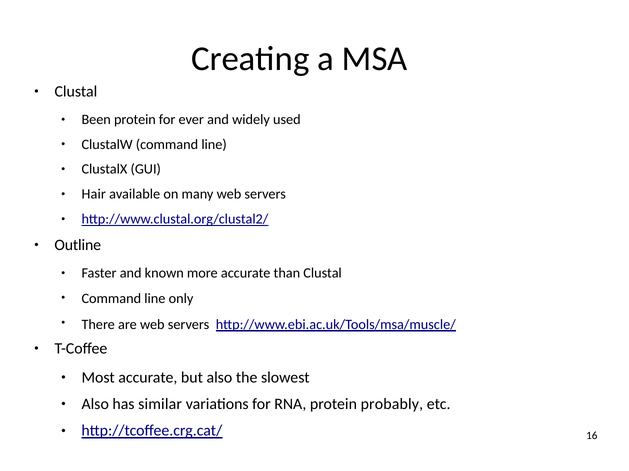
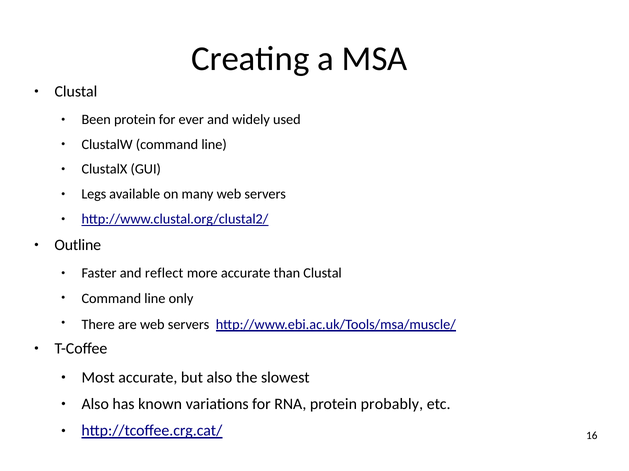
Hair: Hair -> Legs
known: known -> reflect
similar: similar -> known
